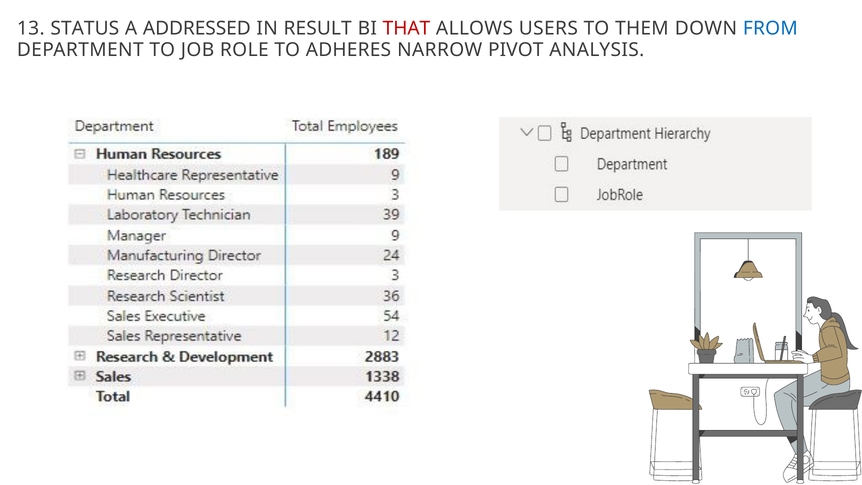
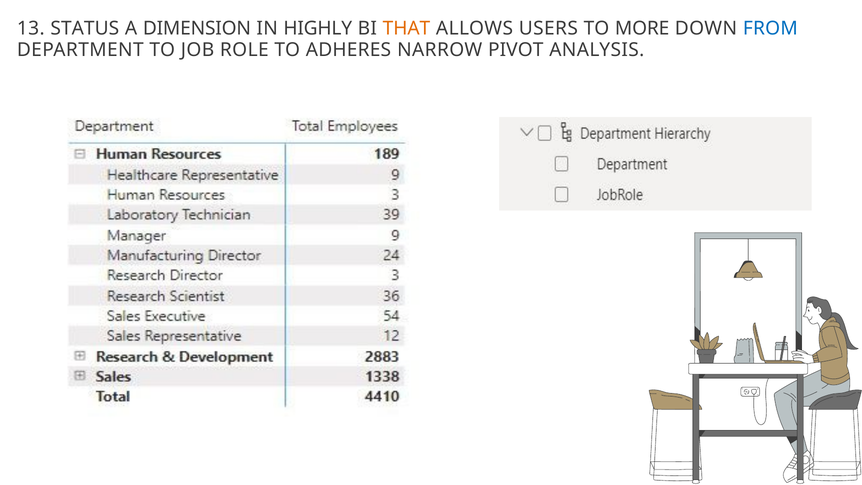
ADDRESSED: ADDRESSED -> DIMENSION
RESULT: RESULT -> HIGHLY
THAT colour: red -> orange
THEM: THEM -> MORE
